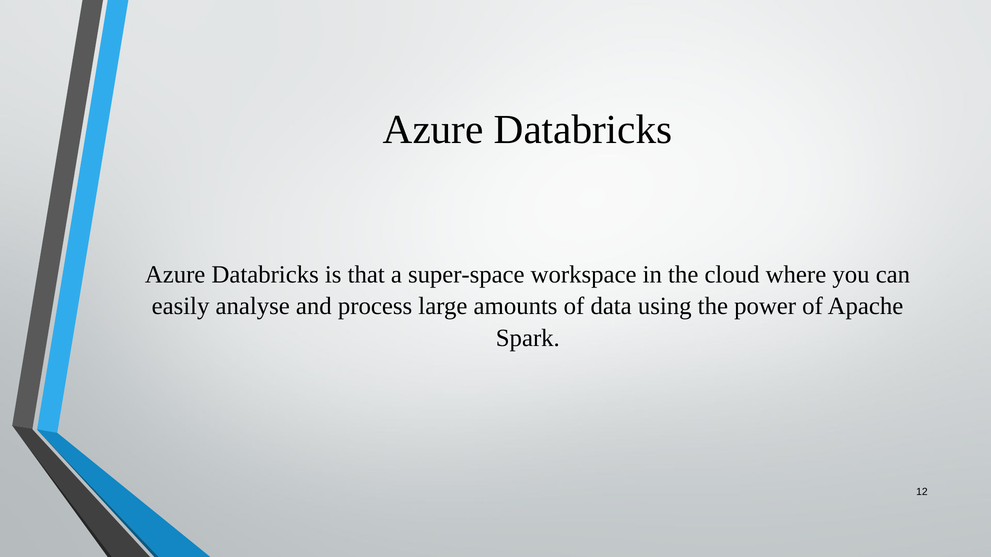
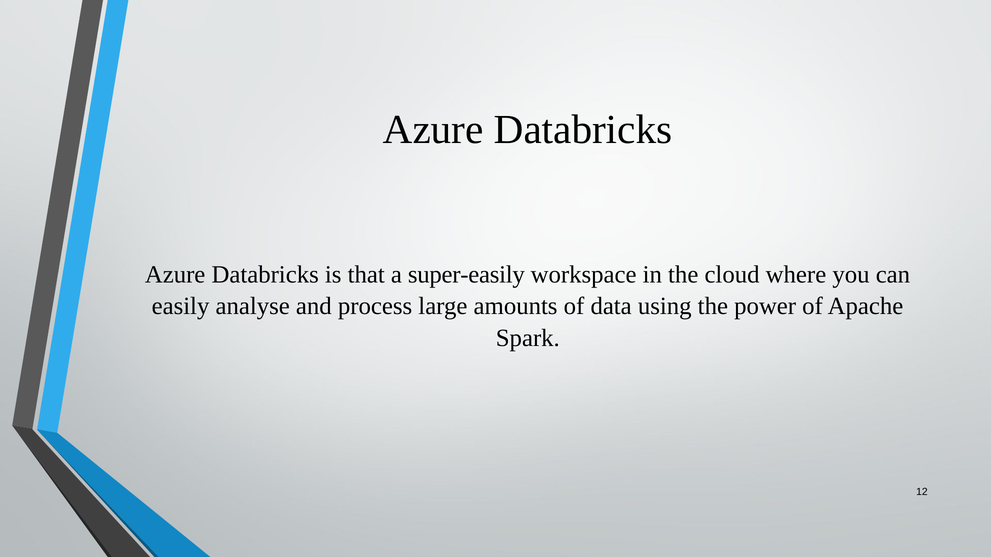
super-space: super-space -> super-easily
